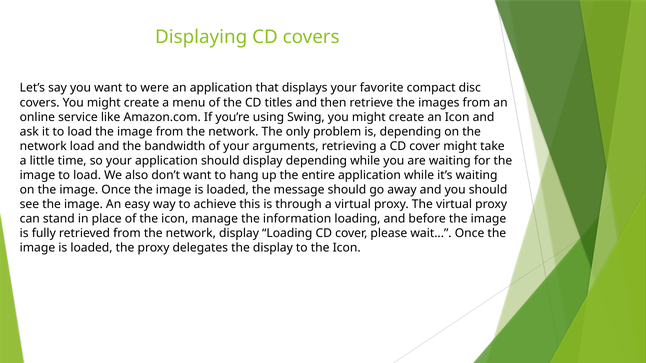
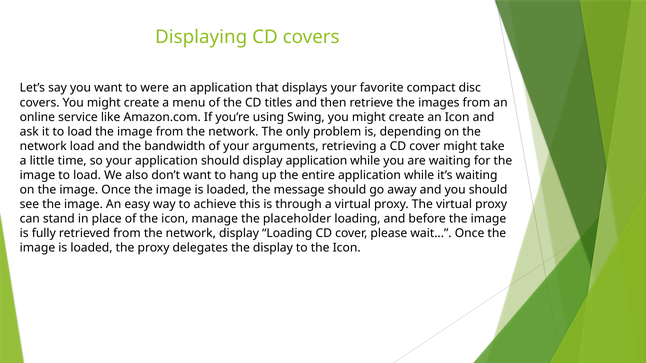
display depending: depending -> application
information: information -> placeholder
